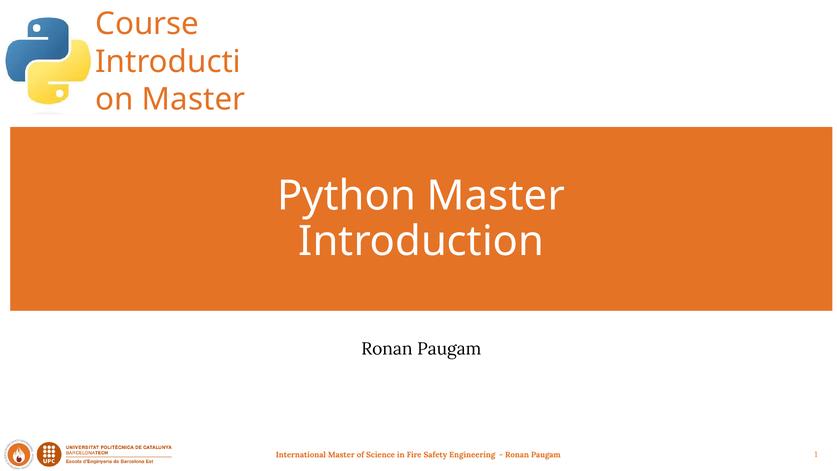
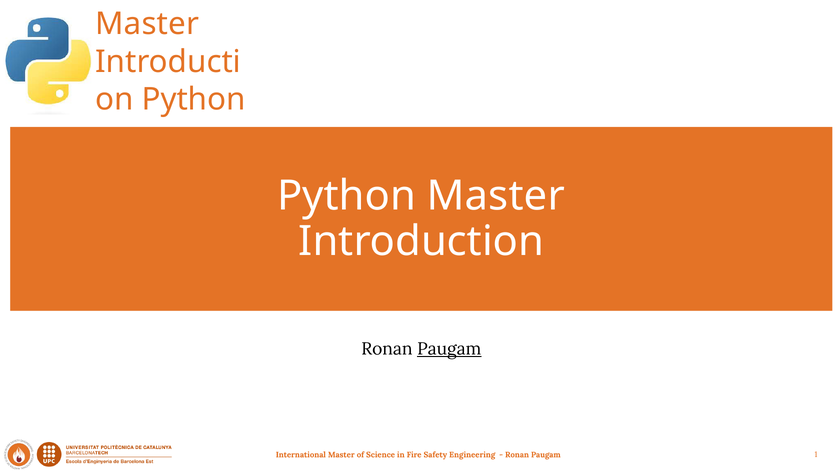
Course at (147, 24): Course -> Master
Master at (194, 99): Master -> Python
Paugam at (449, 349) underline: none -> present
